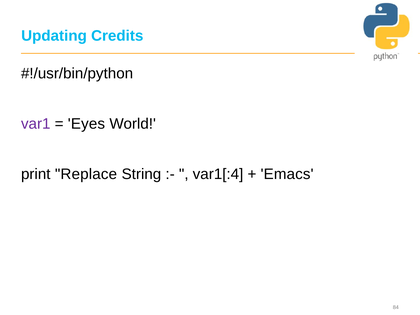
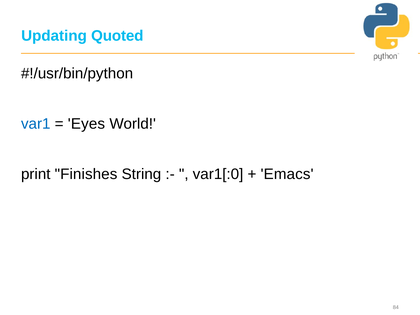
Credits: Credits -> Quoted
var1 colour: purple -> blue
Replace: Replace -> Finishes
var1[:4: var1[:4 -> var1[:0
